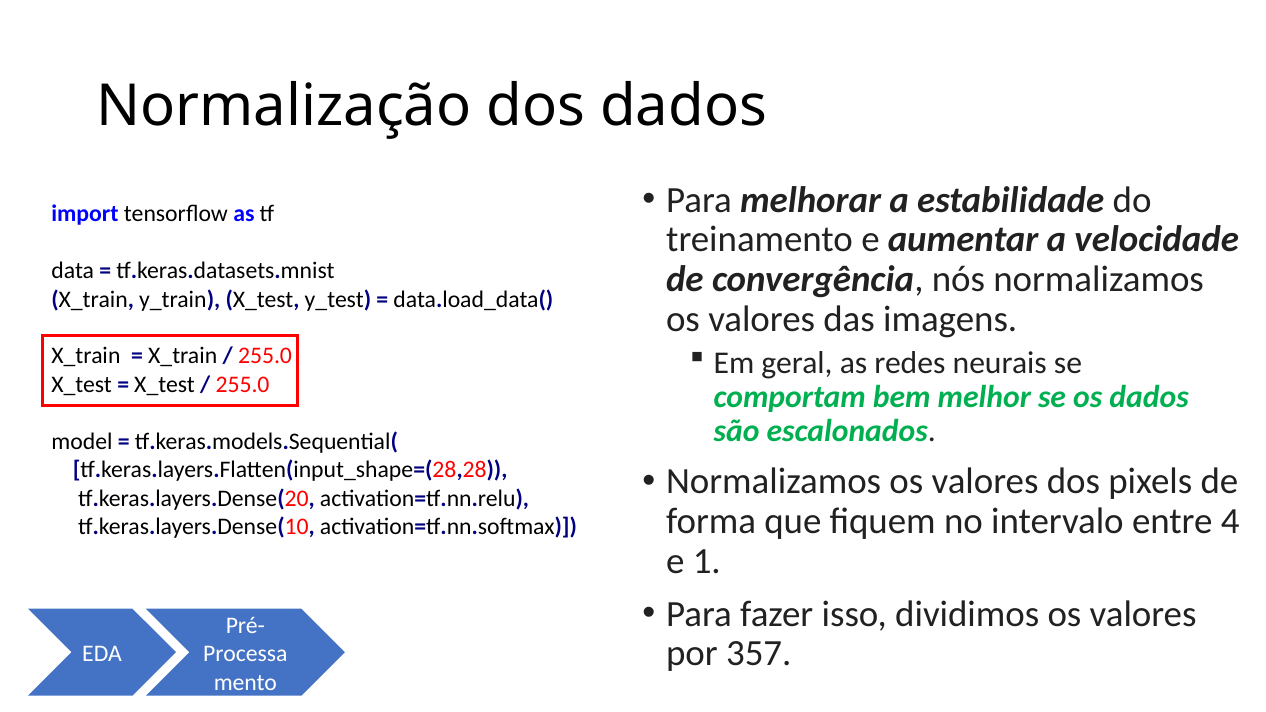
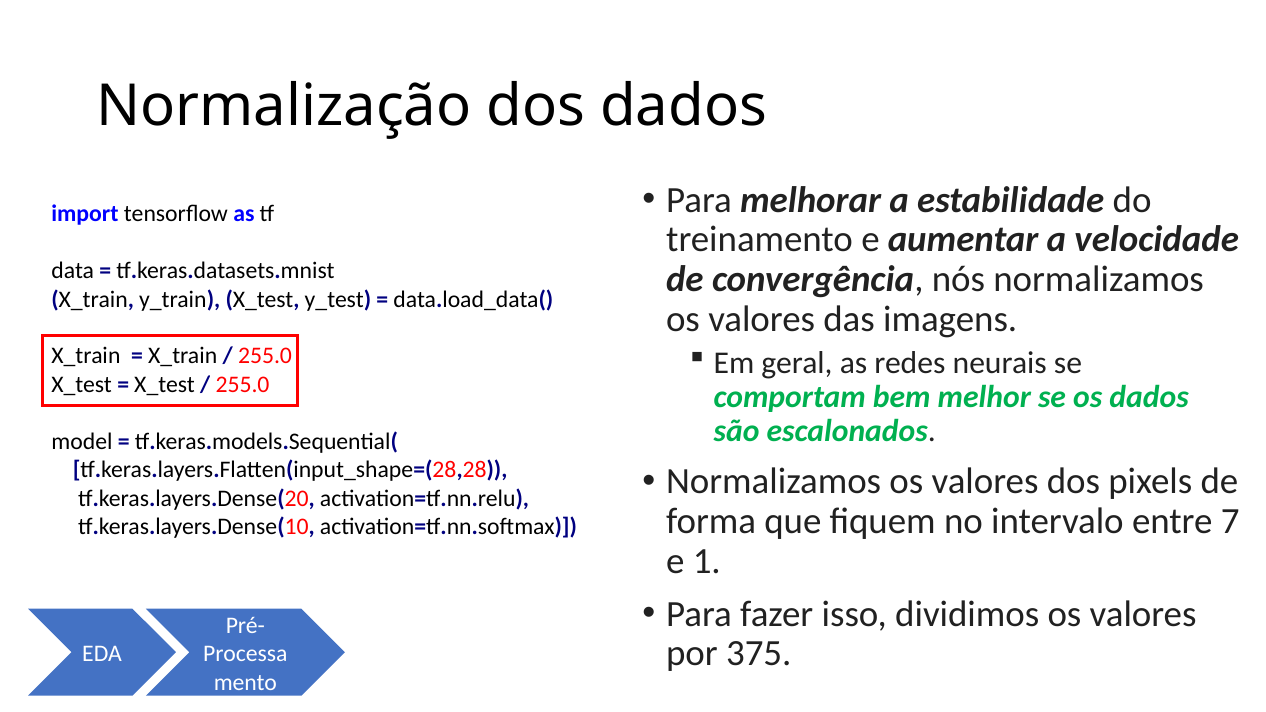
4: 4 -> 7
357: 357 -> 375
